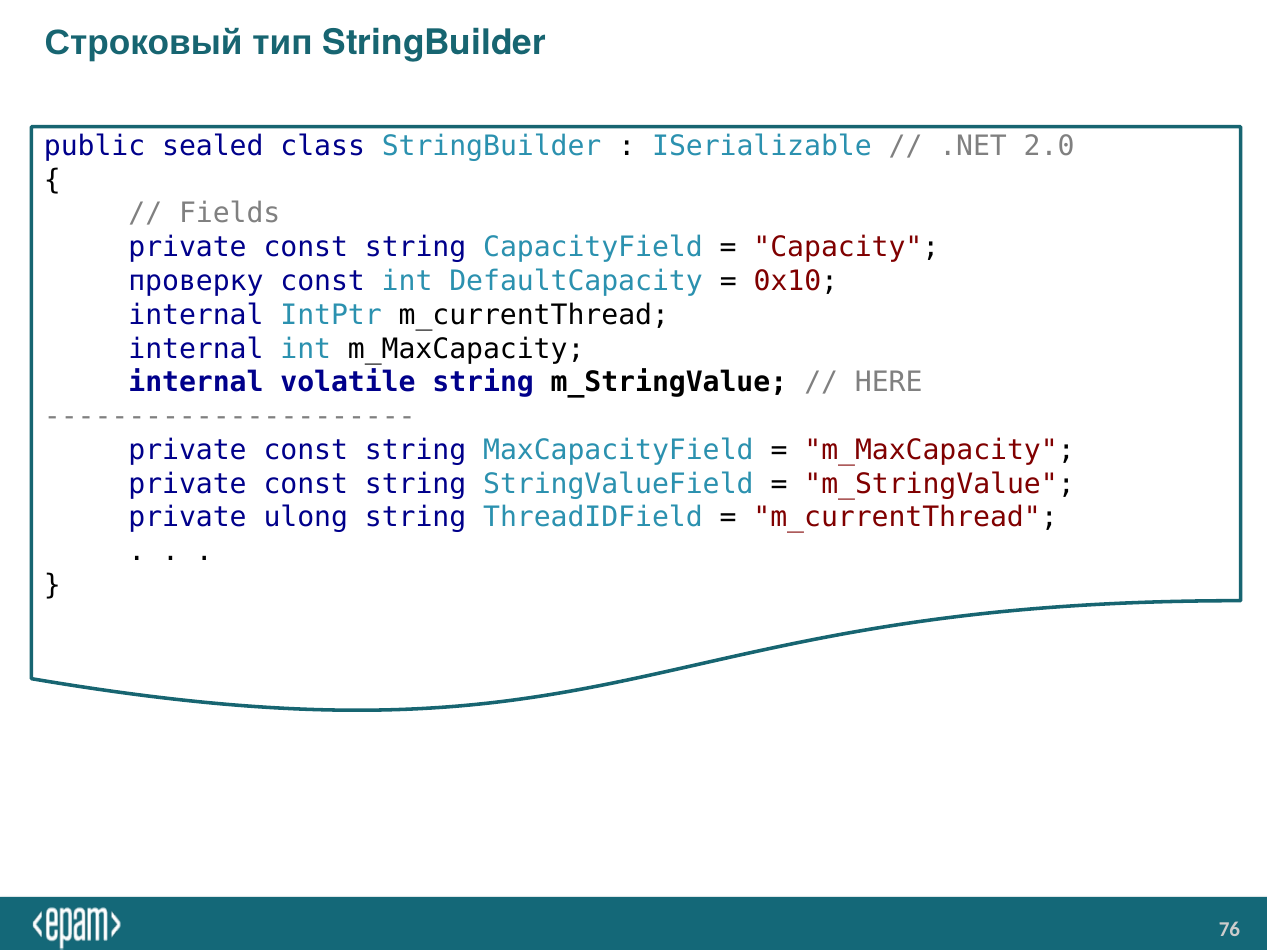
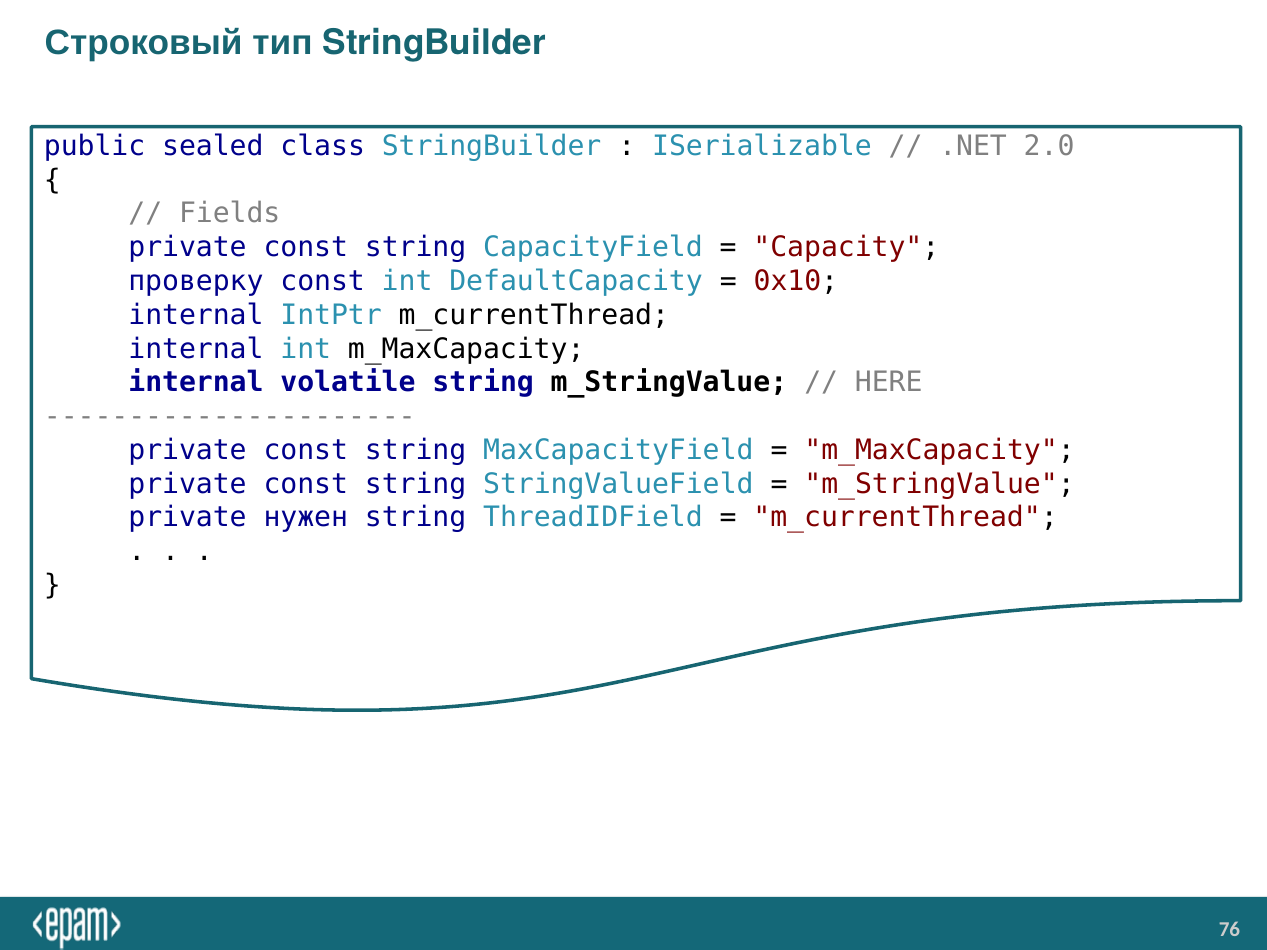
ulong: ulong -> нужен
